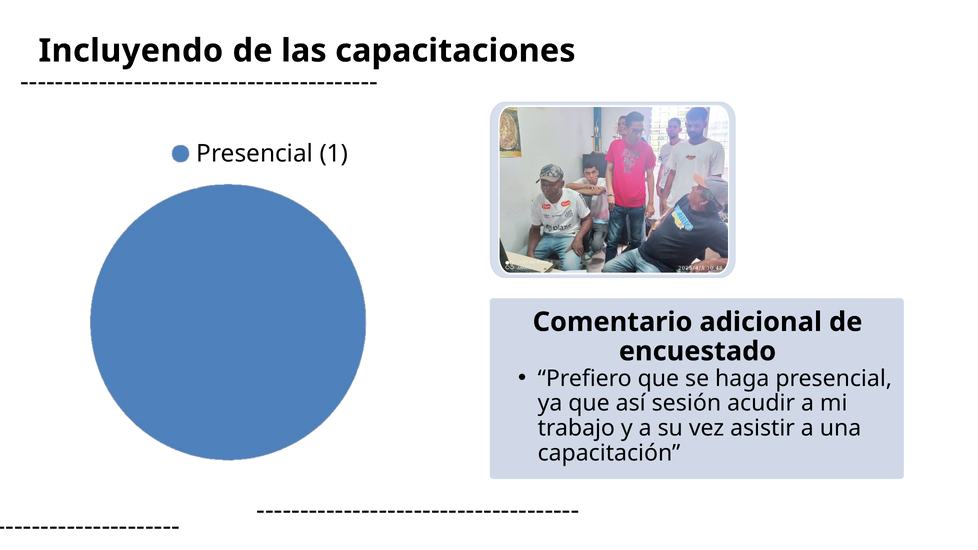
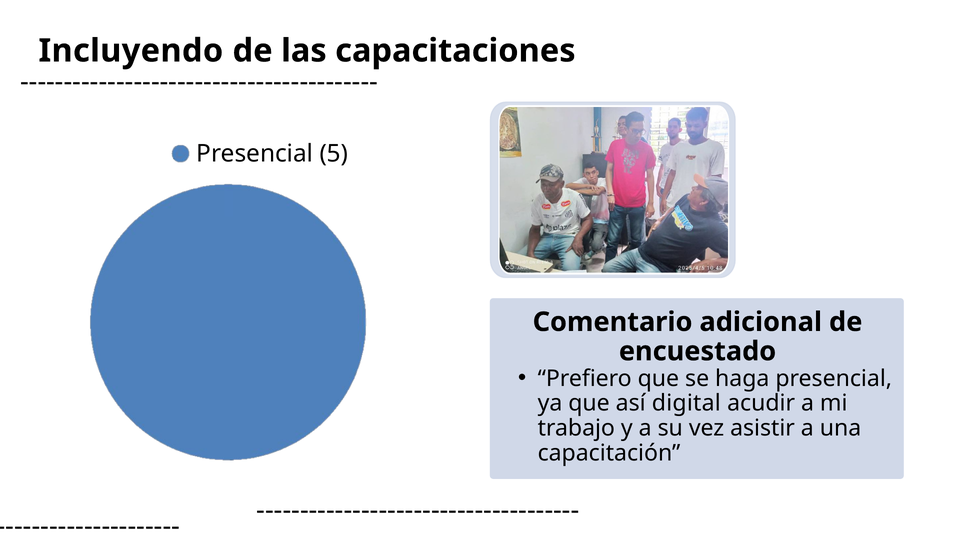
1: 1 -> 5
sesión: sesión -> digital
